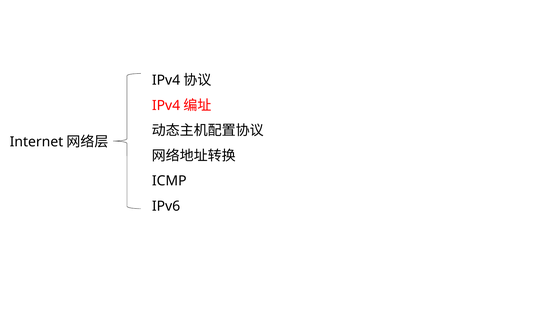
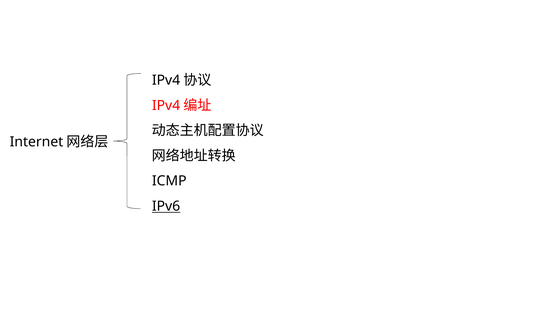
IPv6 underline: none -> present
